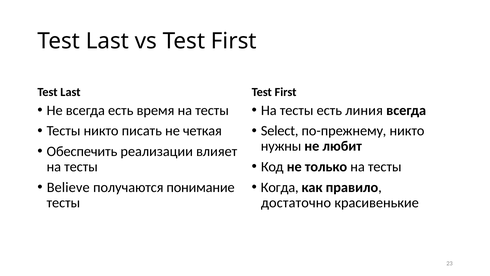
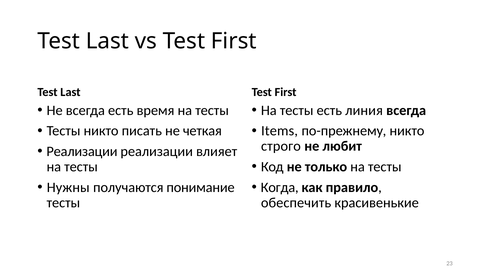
Select: Select -> Items
нужны: нужны -> строго
Обеспечить at (82, 151): Обеспечить -> Реализации
Believe: Believe -> Нужны
достаточно: достаточно -> обеспечить
